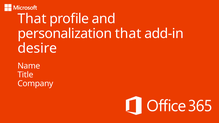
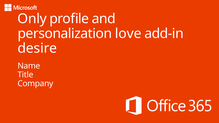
That at (32, 19): That -> Only
personalization that: that -> love
